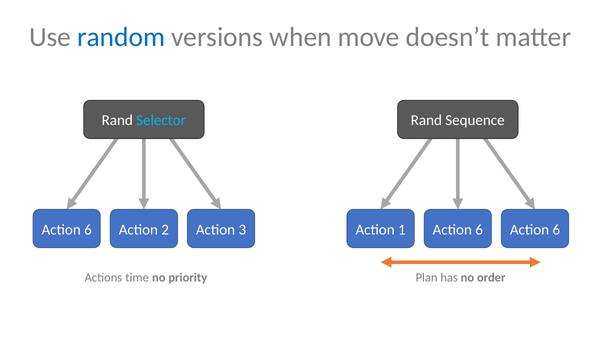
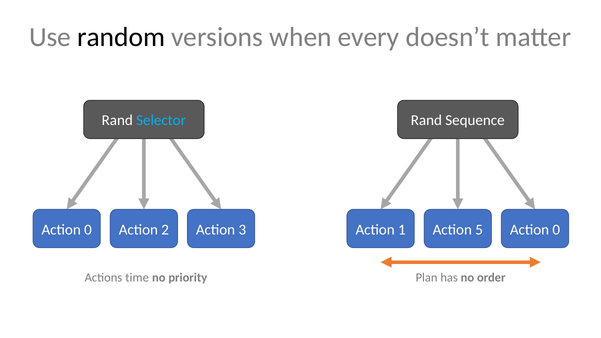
random colour: blue -> black
move: move -> every
6 at (88, 230): 6 -> 0
1 Action 6: 6 -> 5
6 at (556, 230): 6 -> 0
